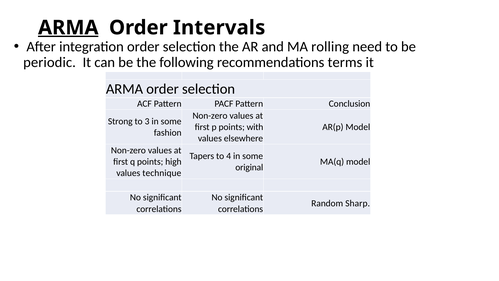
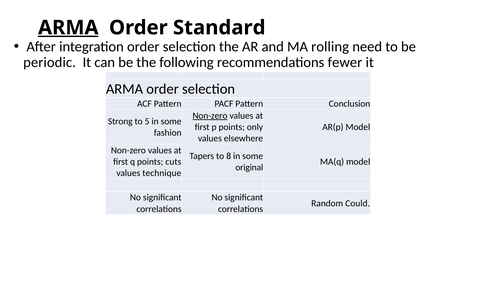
Intervals: Intervals -> Standard
terms: terms -> fewer
Non-zero at (210, 116) underline: none -> present
3: 3 -> 5
with: with -> only
4: 4 -> 8
high: high -> cuts
Sharp: Sharp -> Could
